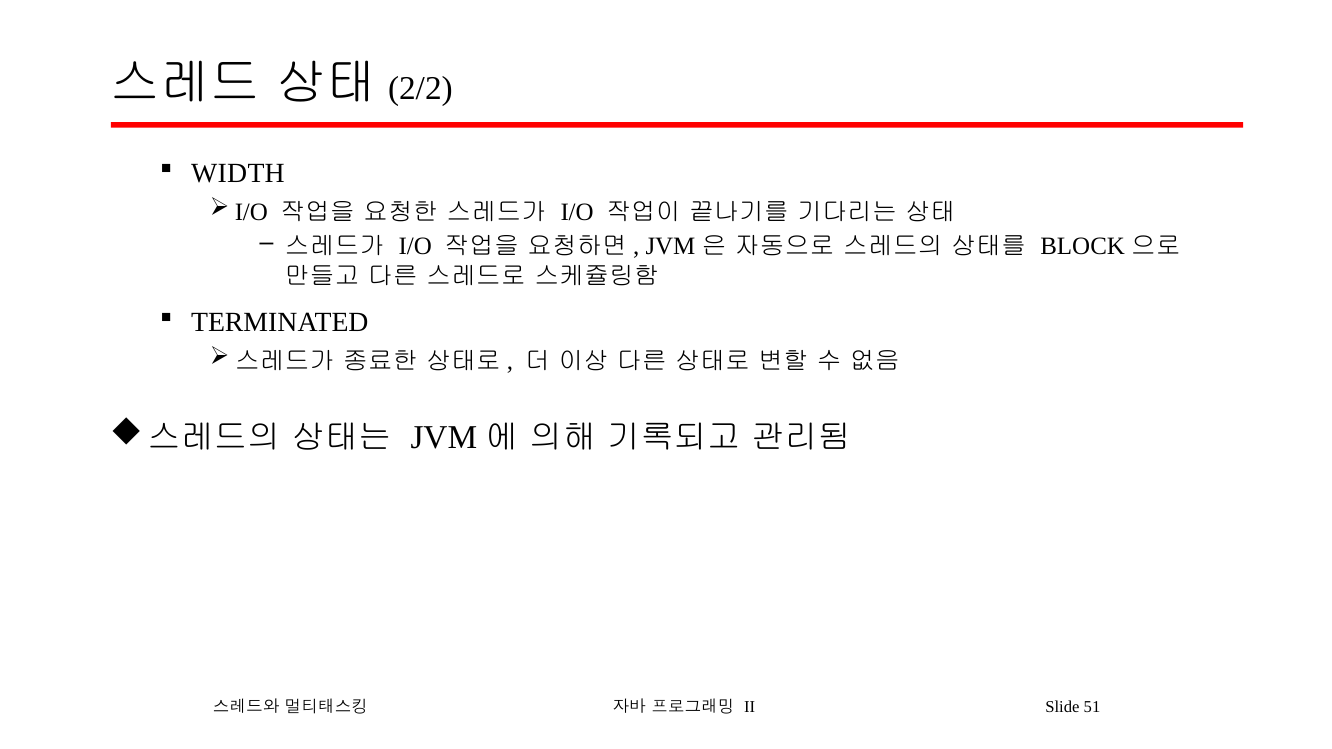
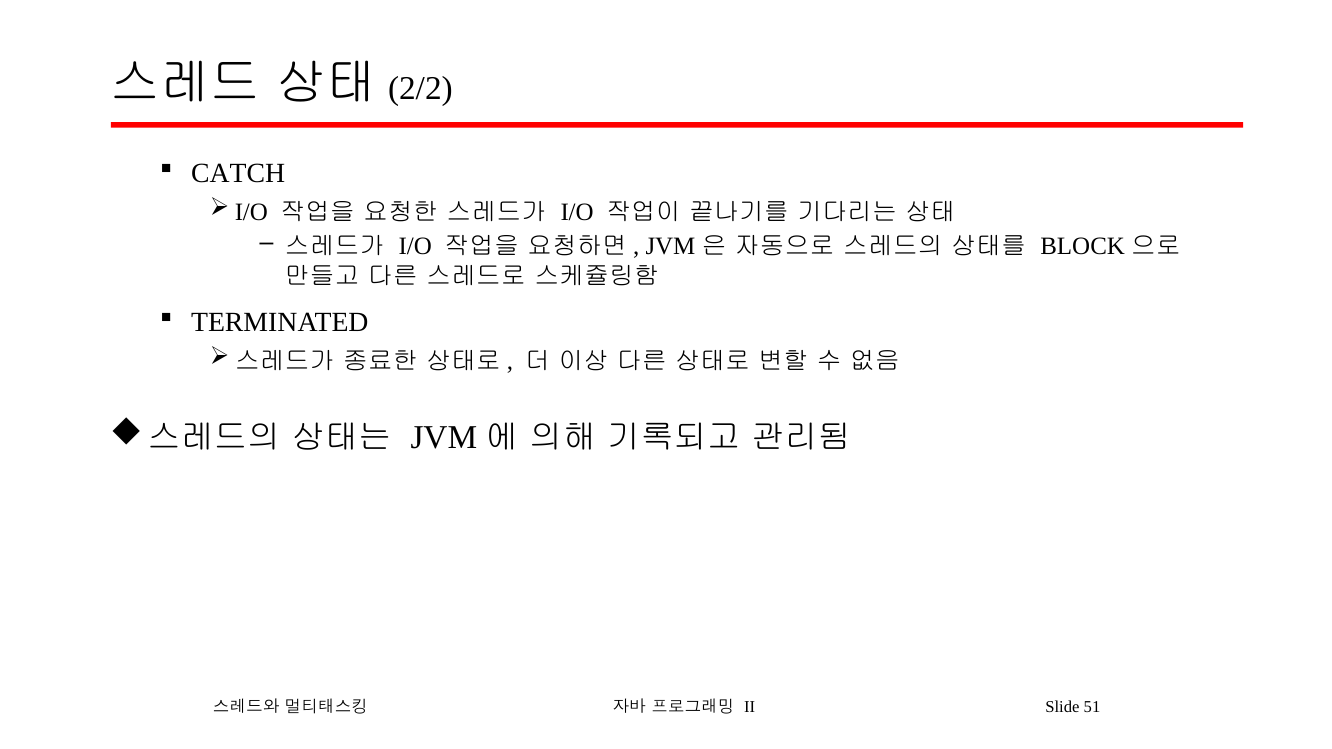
WIDTH: WIDTH -> CATCH
